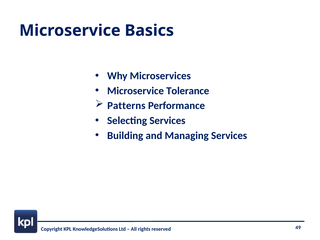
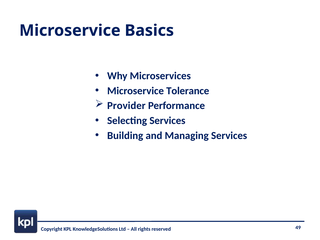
Patterns: Patterns -> Provider
